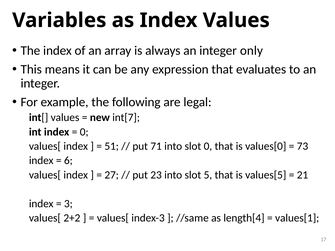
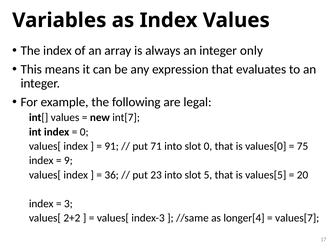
51: 51 -> 91
73: 73 -> 75
6: 6 -> 9
27: 27 -> 36
21: 21 -> 20
length[4: length[4 -> longer[4
values[1: values[1 -> values[7
